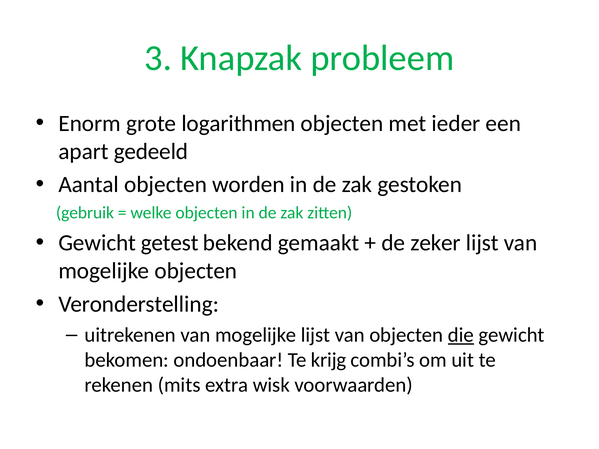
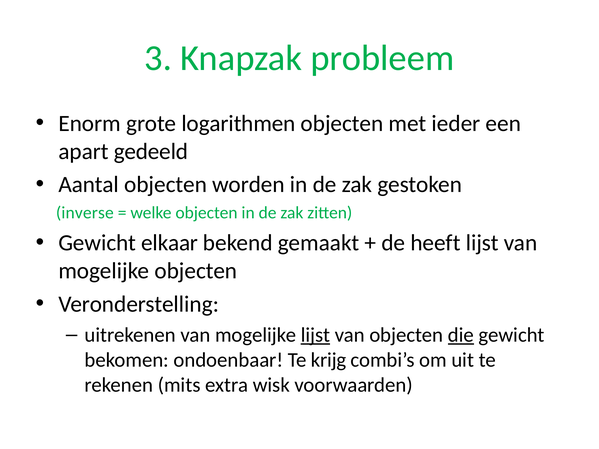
gebruik: gebruik -> inverse
getest: getest -> elkaar
zeker: zeker -> heeft
lijst at (315, 335) underline: none -> present
